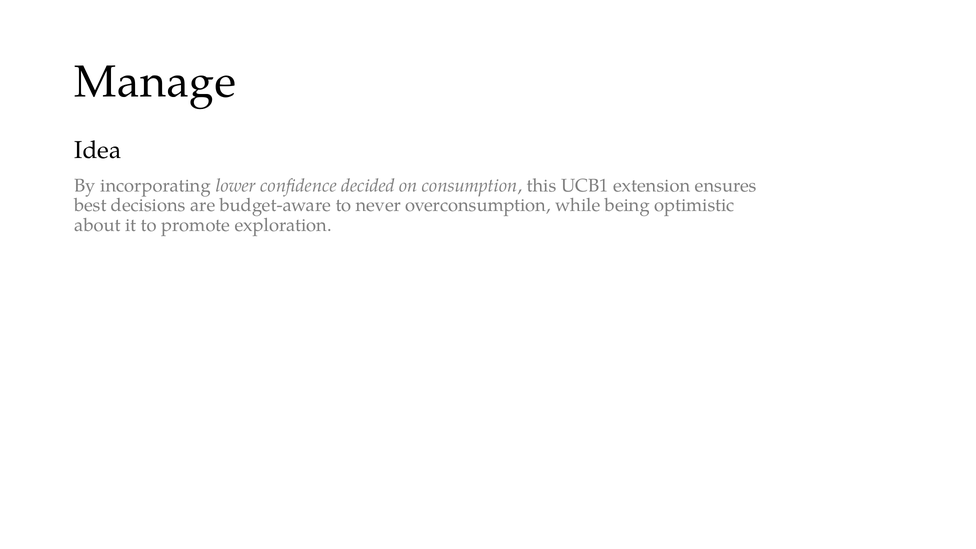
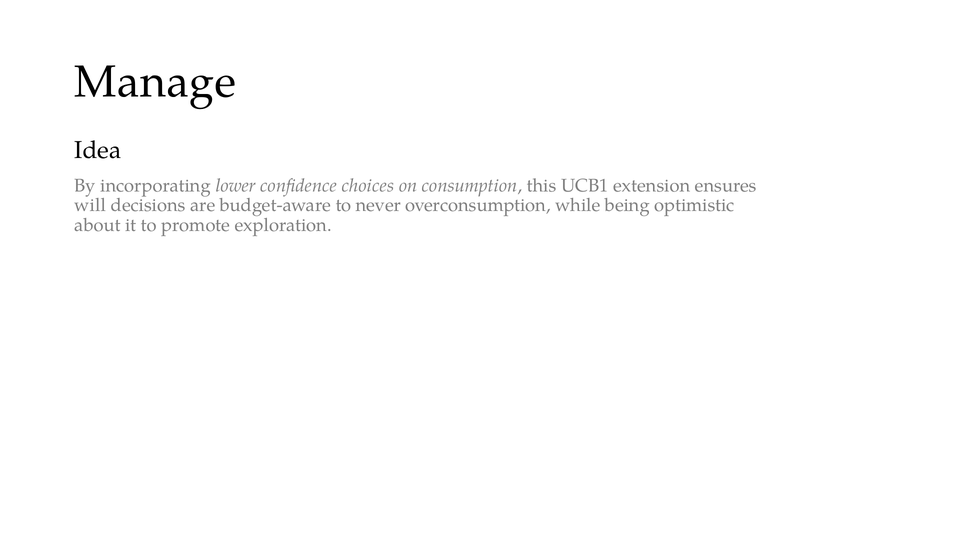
decided: decided -> choices
best: best -> will
